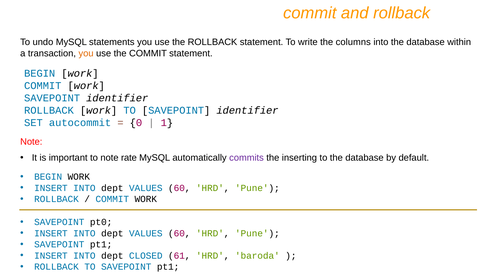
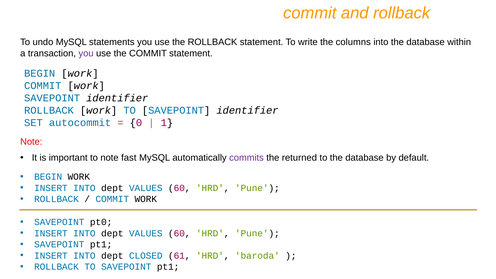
you at (86, 53) colour: orange -> purple
rate: rate -> fast
inserting: inserting -> returned
